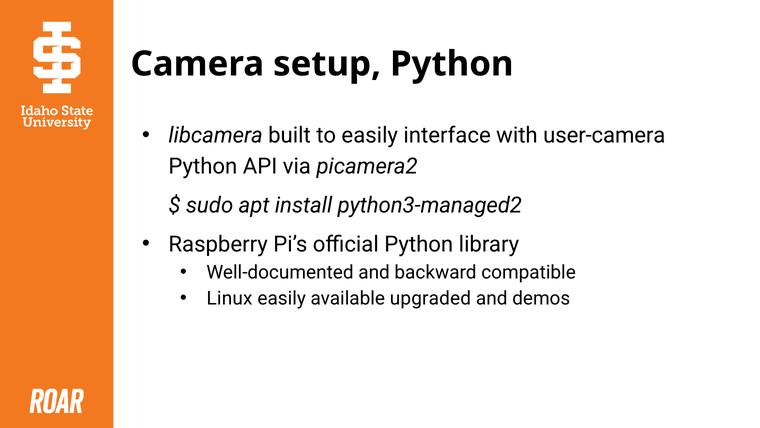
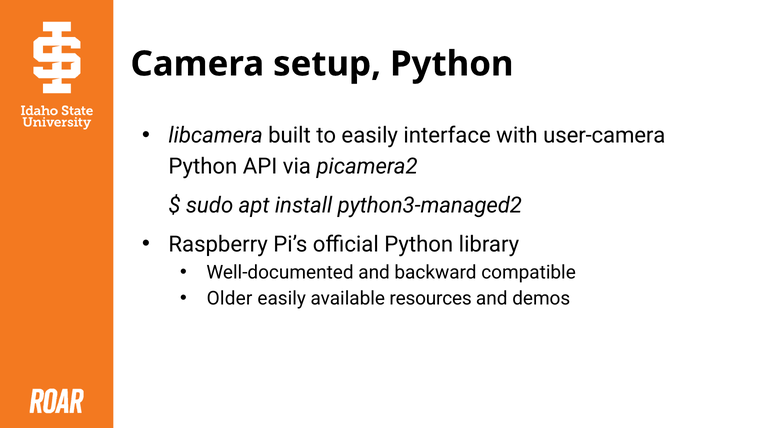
Linux: Linux -> Older
upgraded: upgraded -> resources
